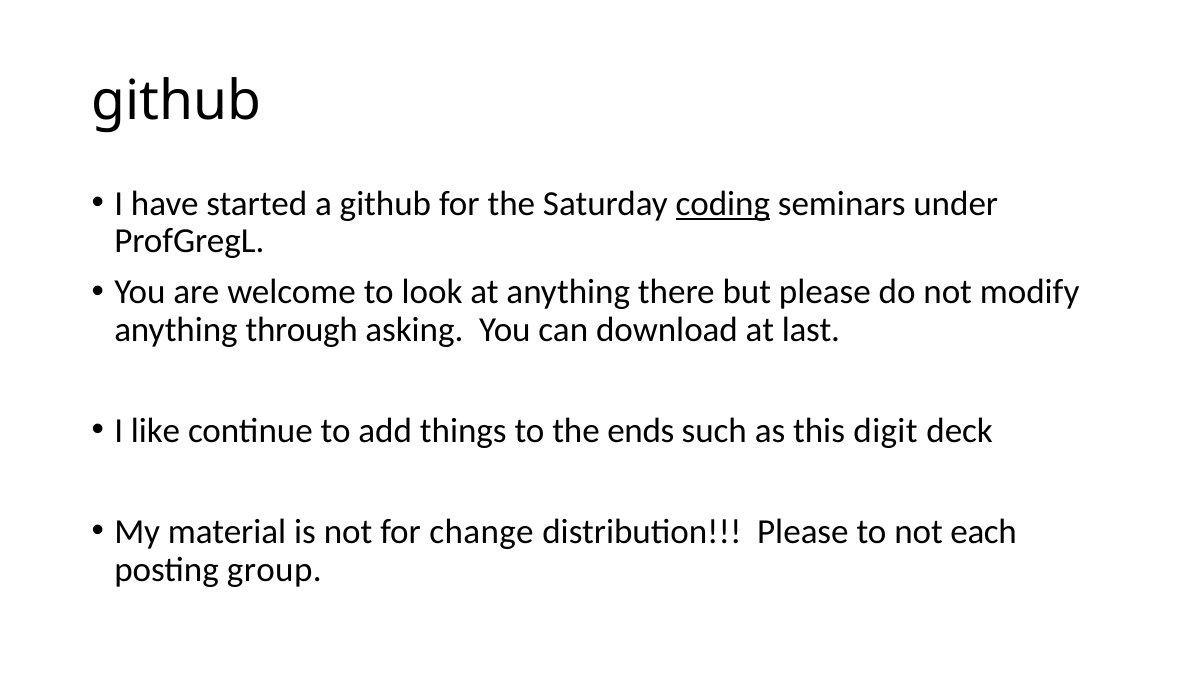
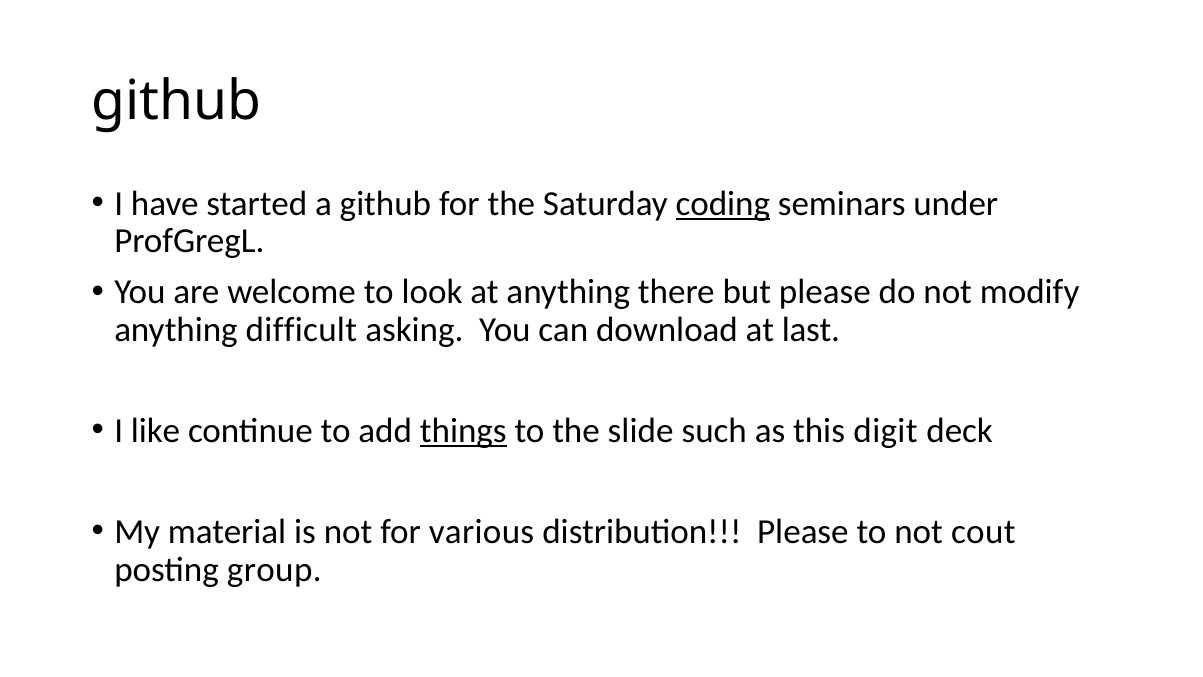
through: through -> difficult
things underline: none -> present
ends: ends -> slide
change: change -> various
each: each -> cout
